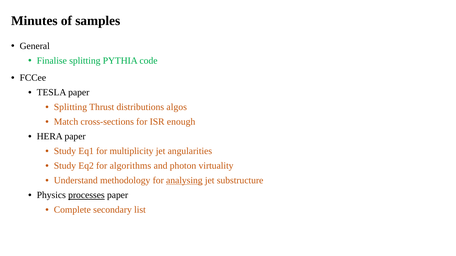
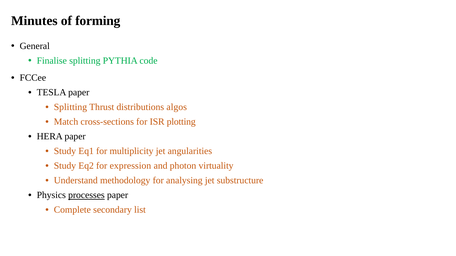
samples: samples -> forming
enough: enough -> plotting
algorithms: algorithms -> expression
analysing underline: present -> none
